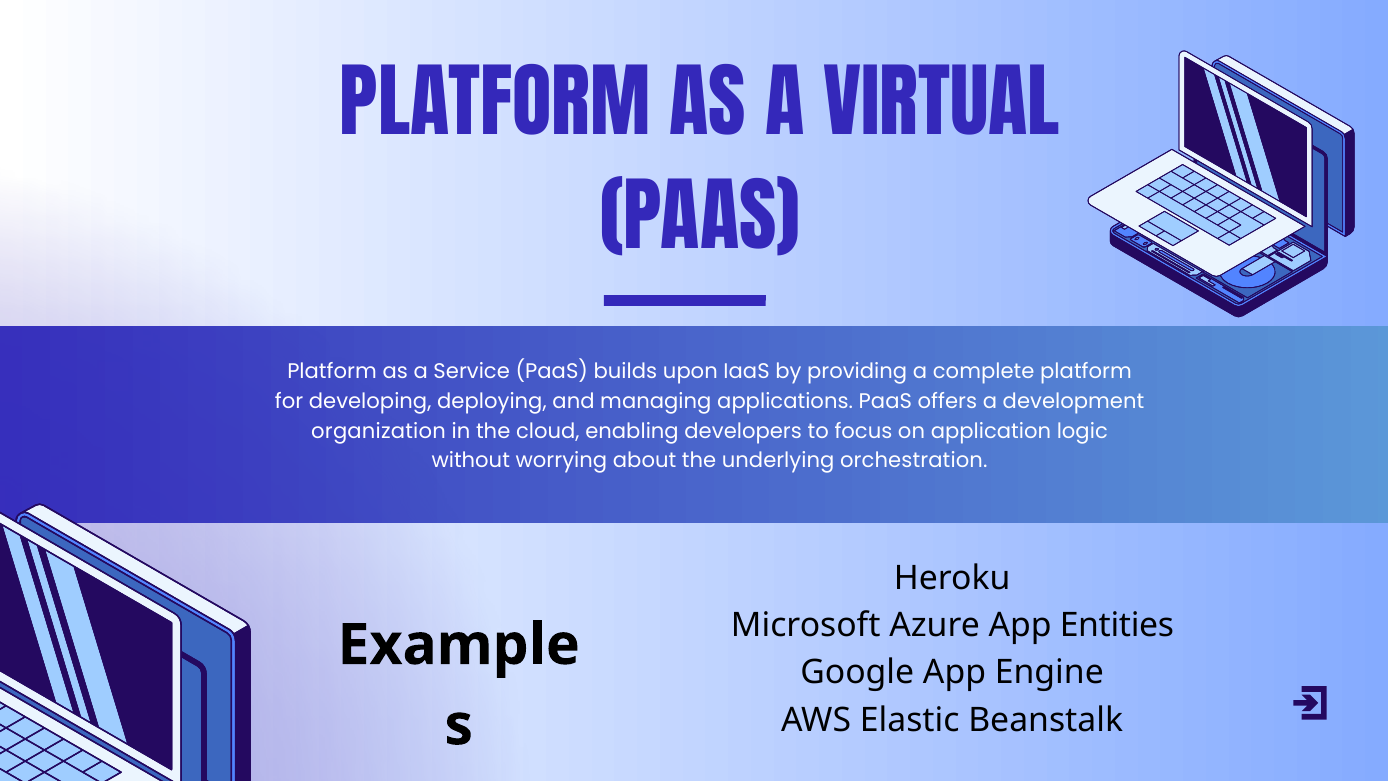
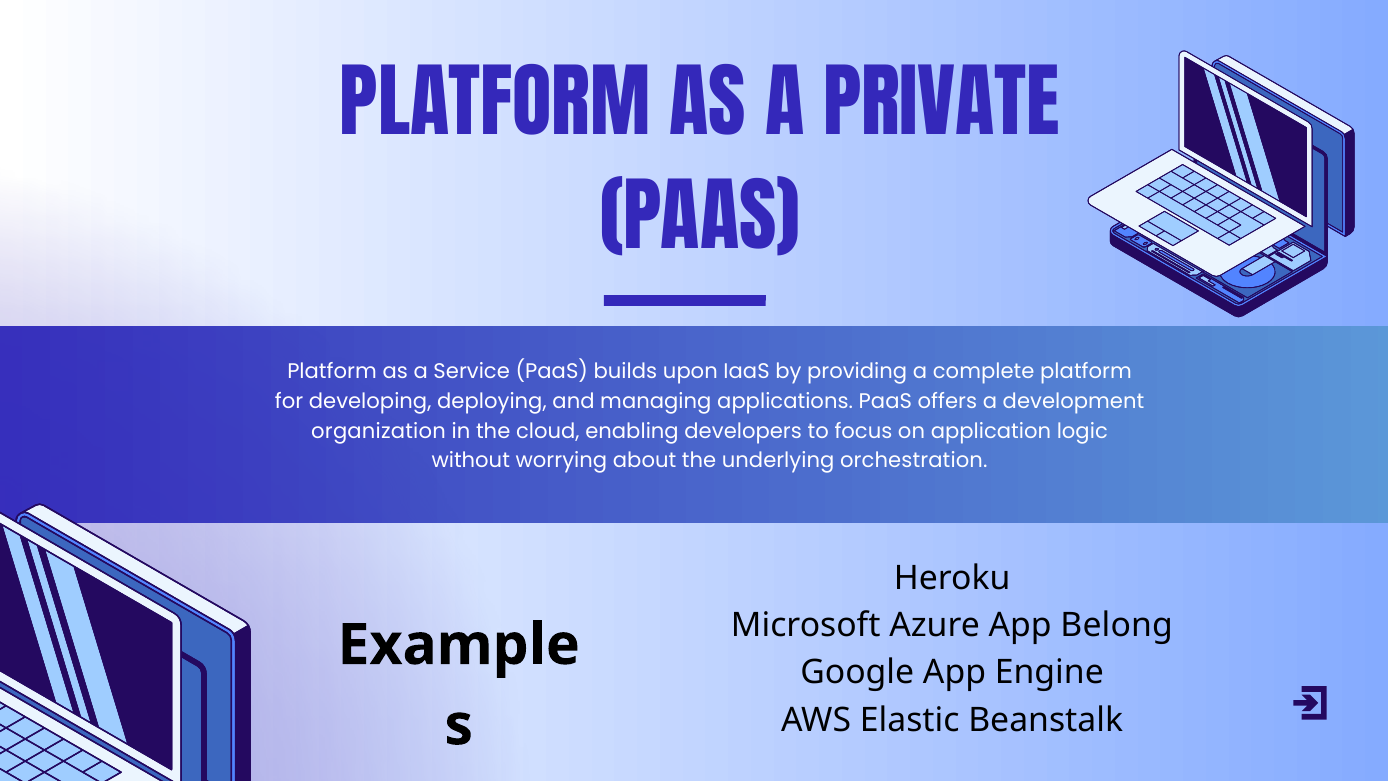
VIRTUAL: VIRTUAL -> PRIVATE
Entities: Entities -> Belong
